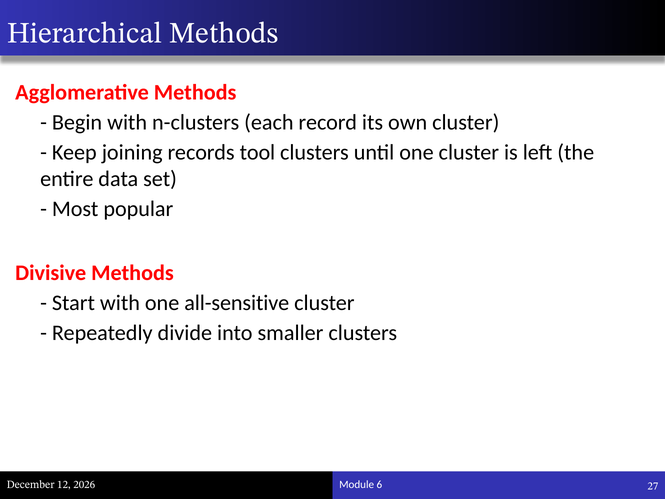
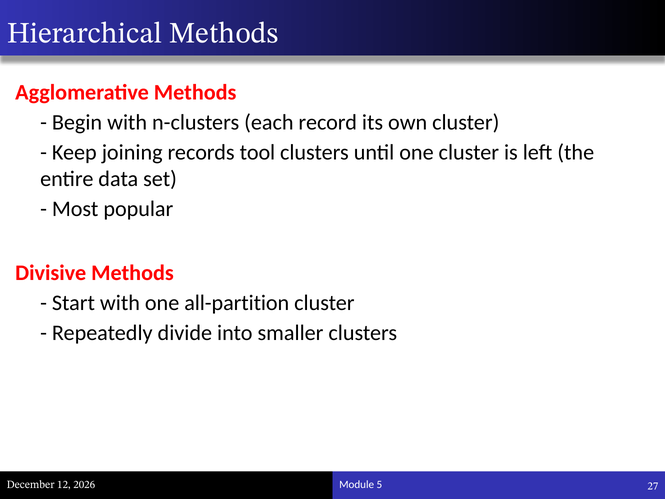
all-sensitive: all-sensitive -> all-partition
6: 6 -> 5
